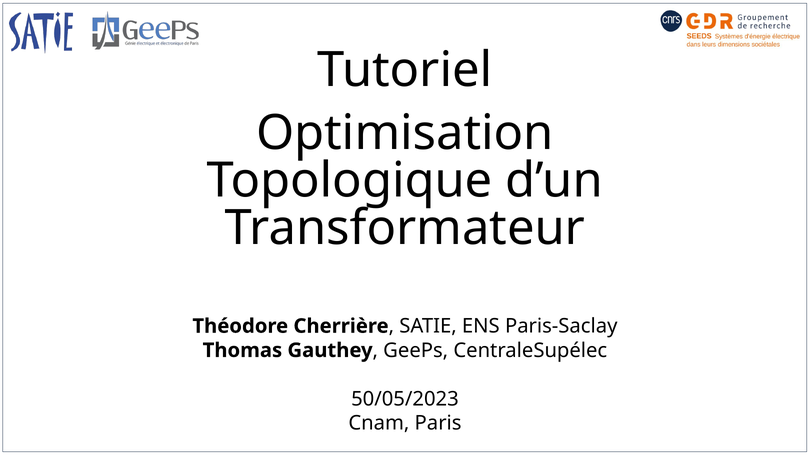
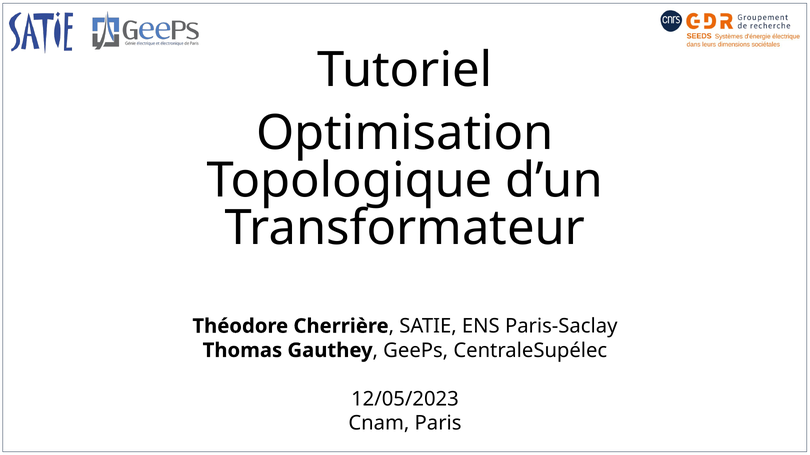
50/05/2023: 50/05/2023 -> 12/05/2023
